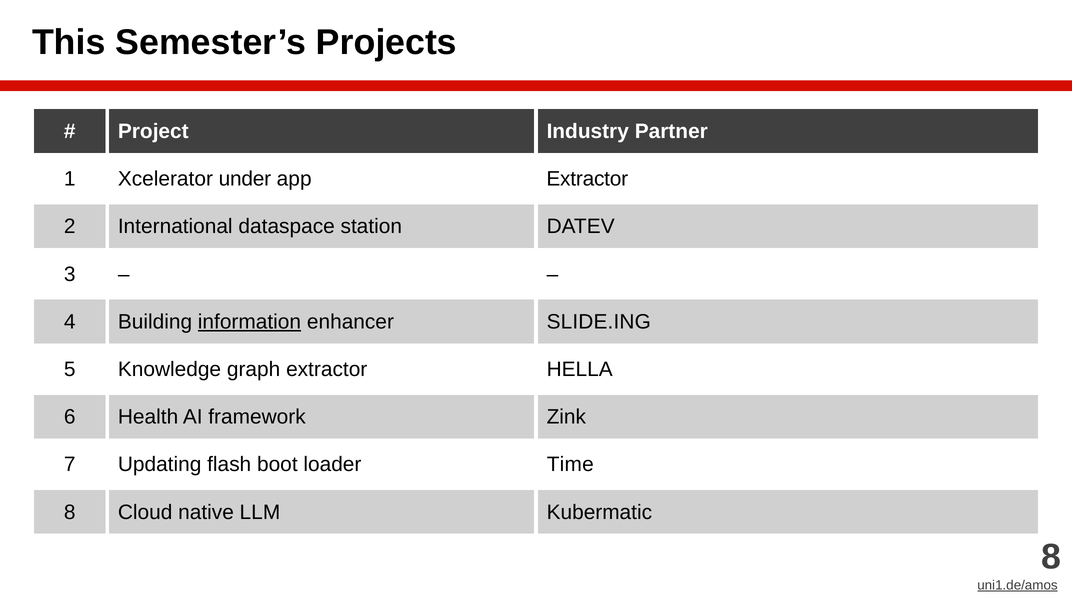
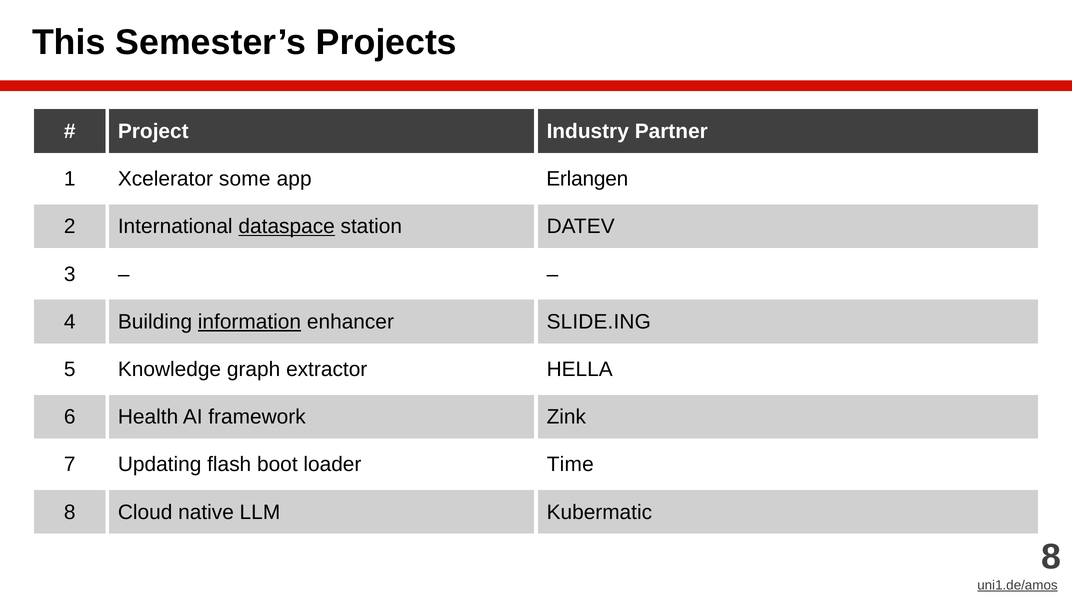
under: under -> some
app Extractor: Extractor -> Erlangen
dataspace underline: none -> present
